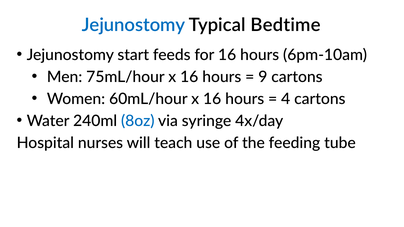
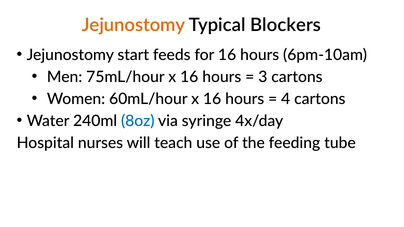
Jejunostomy at (134, 25) colour: blue -> orange
Bedtime: Bedtime -> Blockers
9: 9 -> 3
